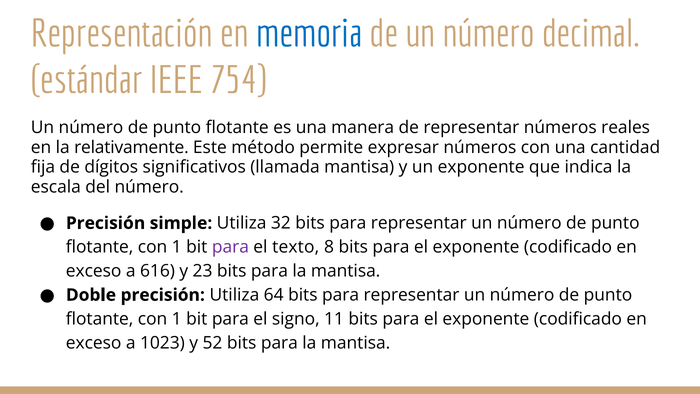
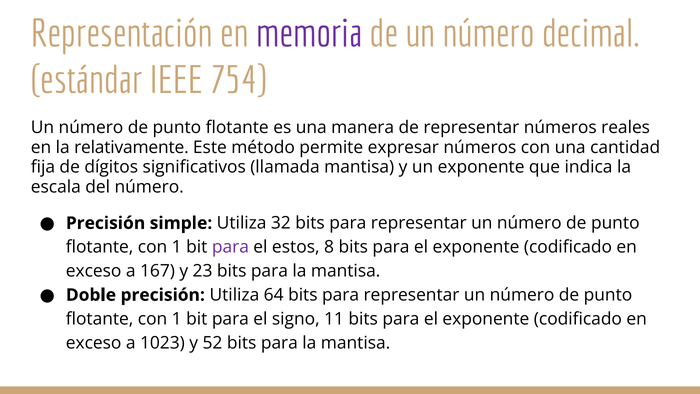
memoria colour: blue -> purple
texto: texto -> estos
616: 616 -> 167
